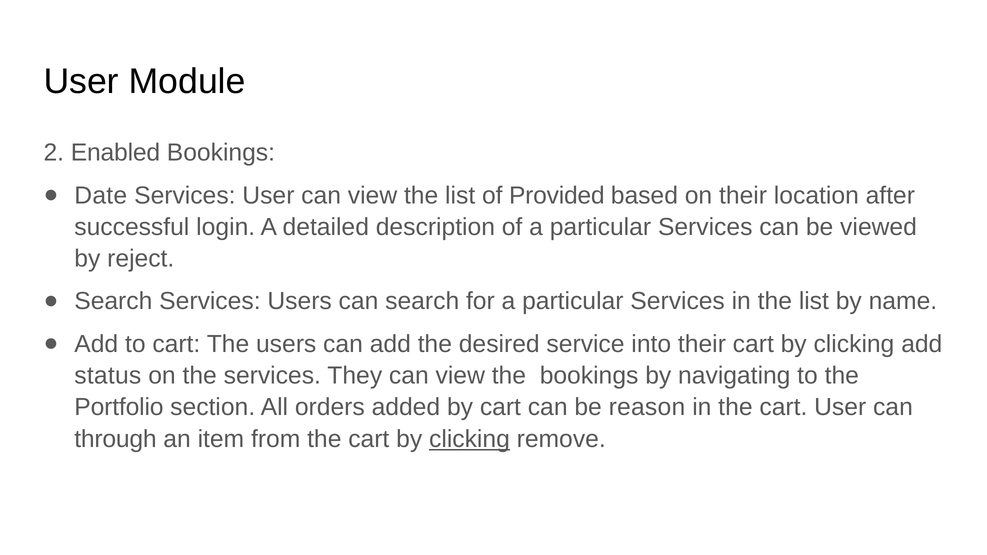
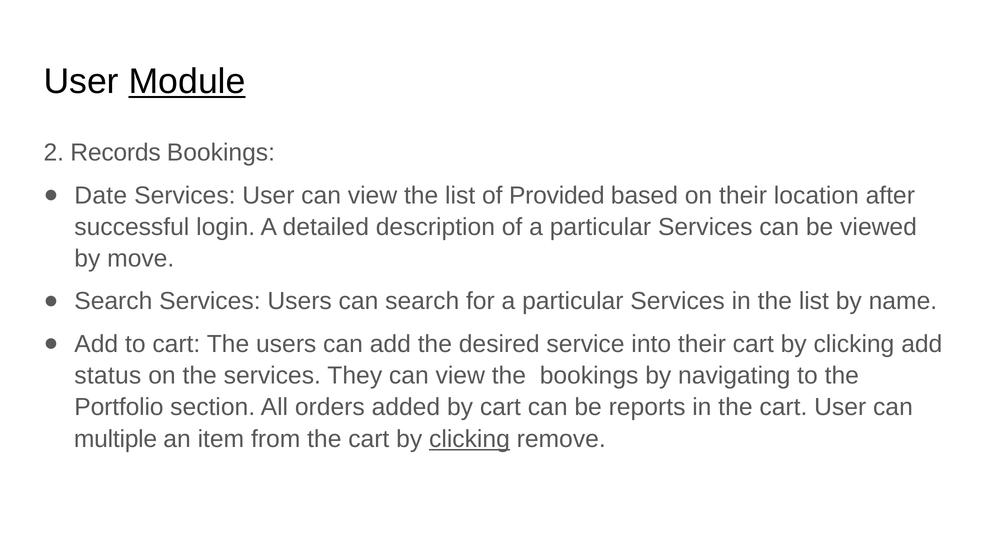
Module underline: none -> present
Enabled: Enabled -> Records
reject: reject -> move
reason: reason -> reports
through: through -> multiple
